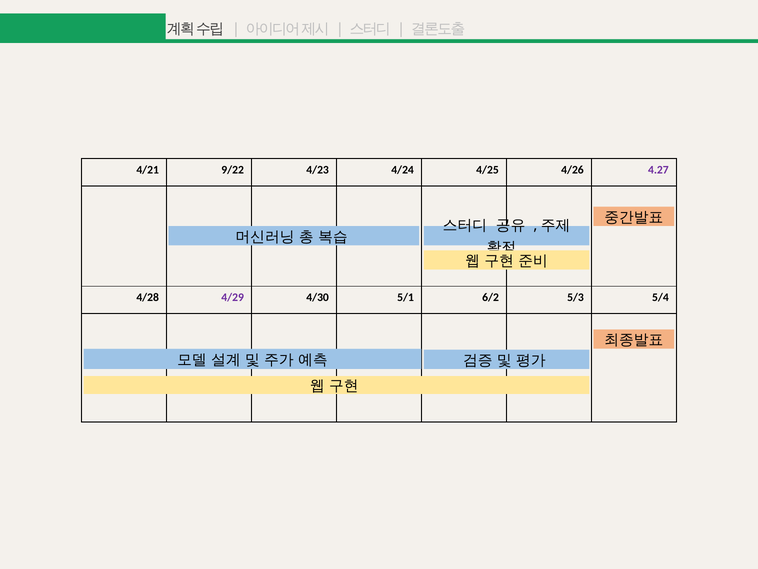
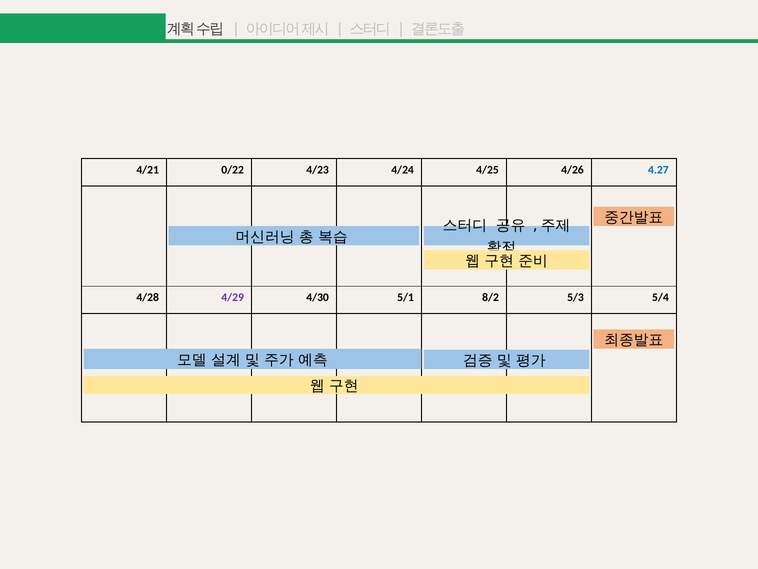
9/22: 9/22 -> 0/22
4.27 colour: purple -> blue
6/2: 6/2 -> 8/2
